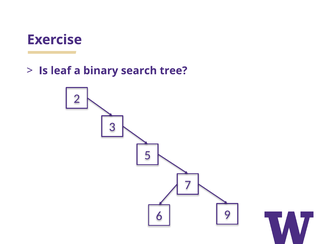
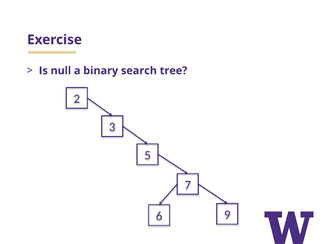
leaf: leaf -> null
